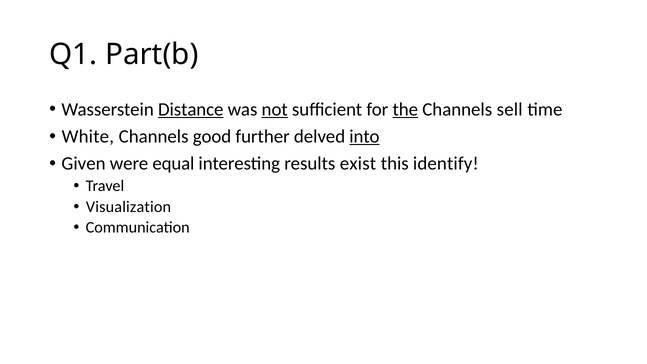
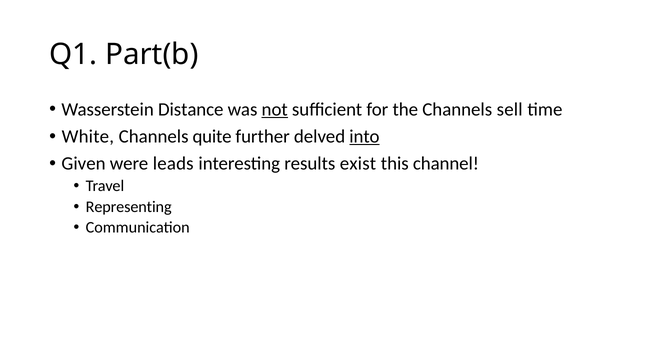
Distance underline: present -> none
the underline: present -> none
good: good -> quite
equal: equal -> leads
identify: identify -> channel
Visualization: Visualization -> Representing
